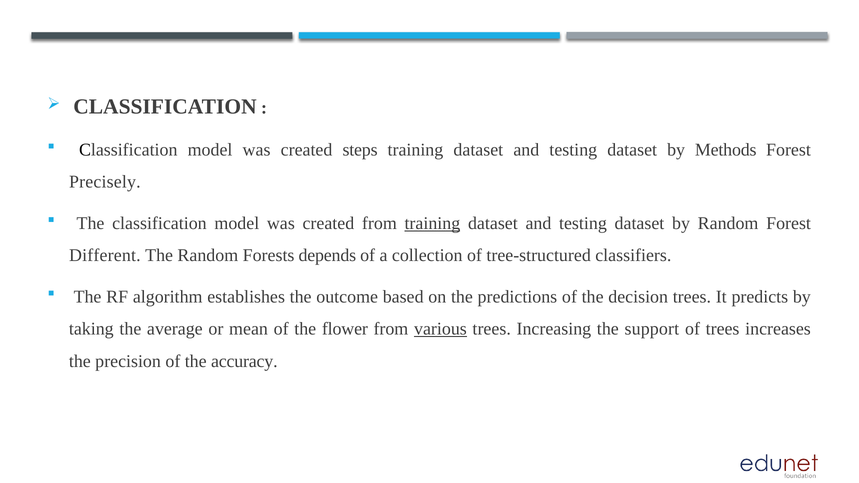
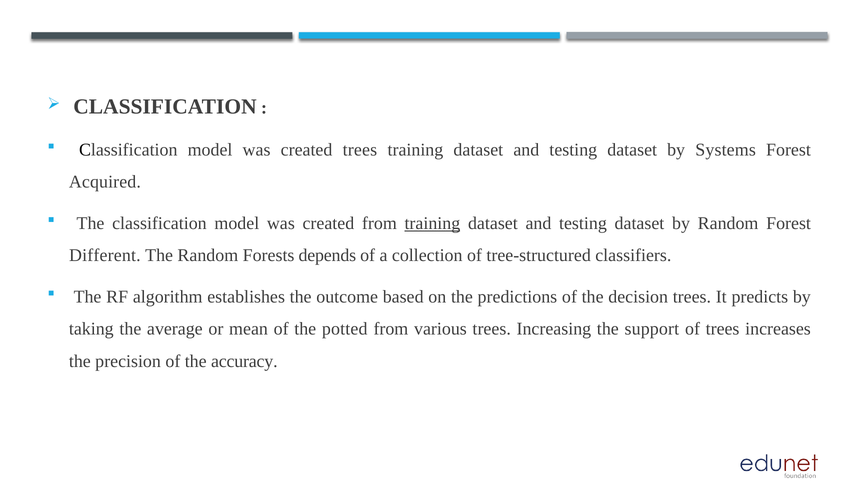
created steps: steps -> trees
Methods: Methods -> Systems
Precisely: Precisely -> Acquired
flower: flower -> potted
various underline: present -> none
